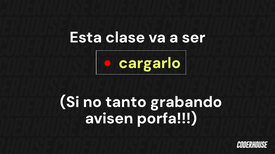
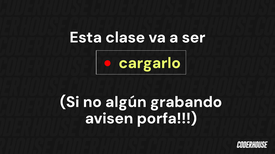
tanto: tanto -> algún
